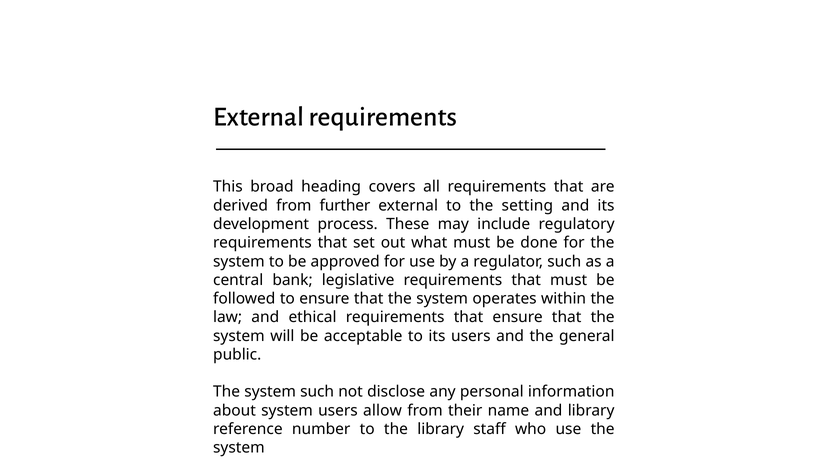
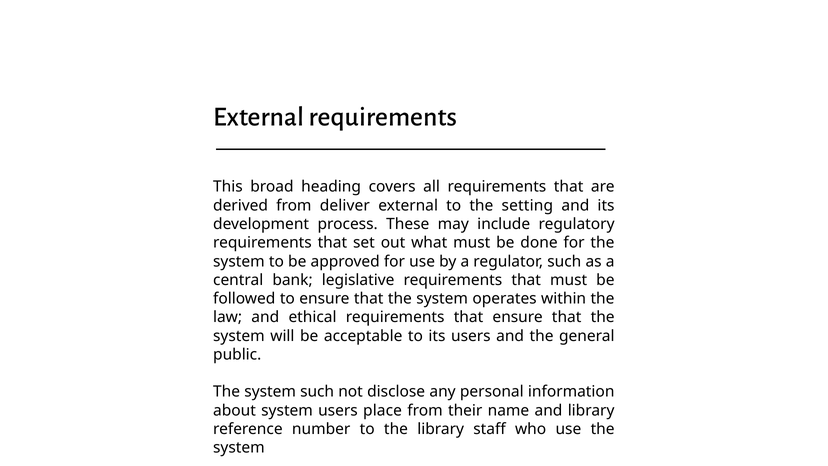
further: further -> deliver
allow: allow -> place
